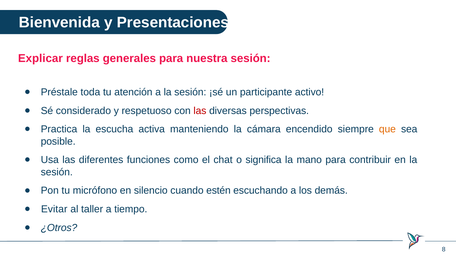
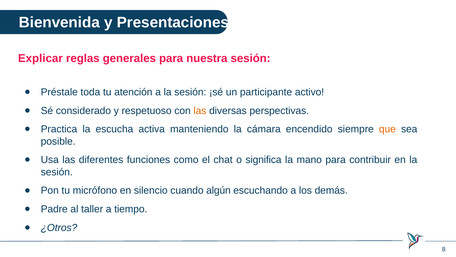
las at (200, 110) colour: red -> orange
estén: estén -> algún
Evitar: Evitar -> Padre
